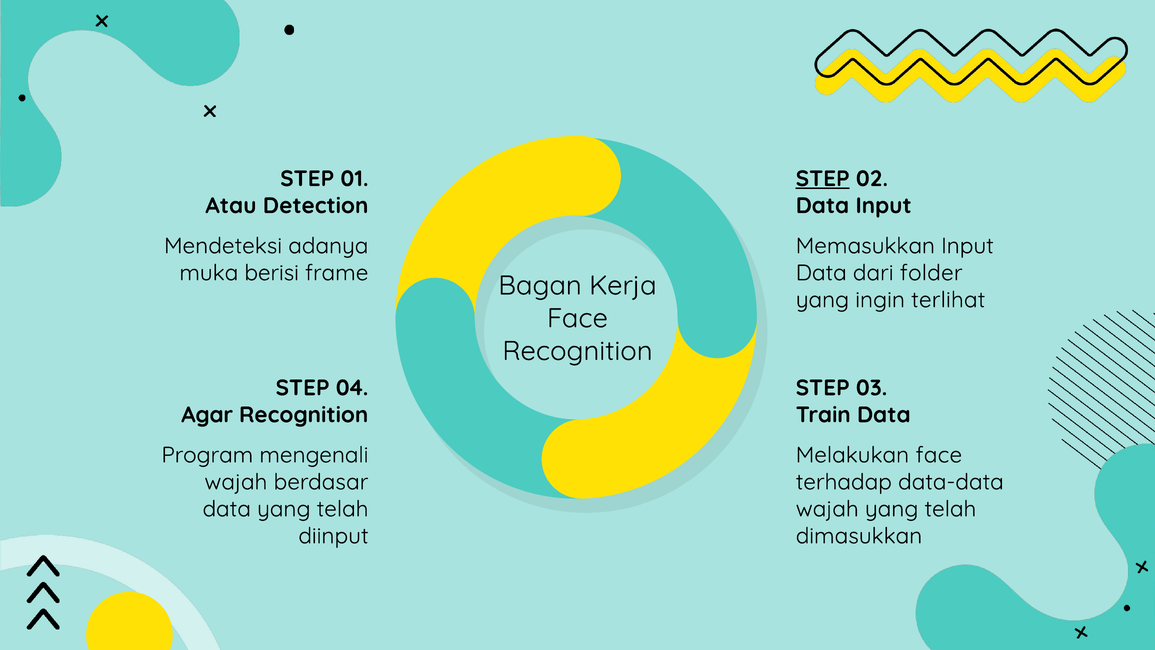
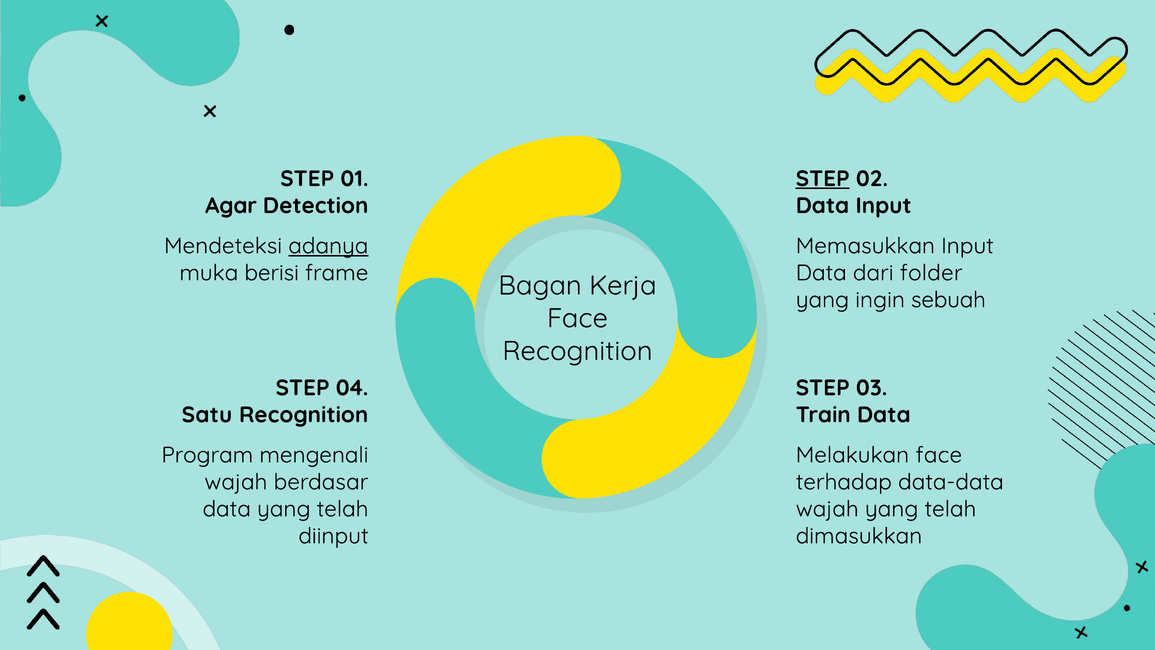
Atau: Atau -> Agar
adanya underline: none -> present
terlihat: terlihat -> sebuah
Agar: Agar -> Satu
